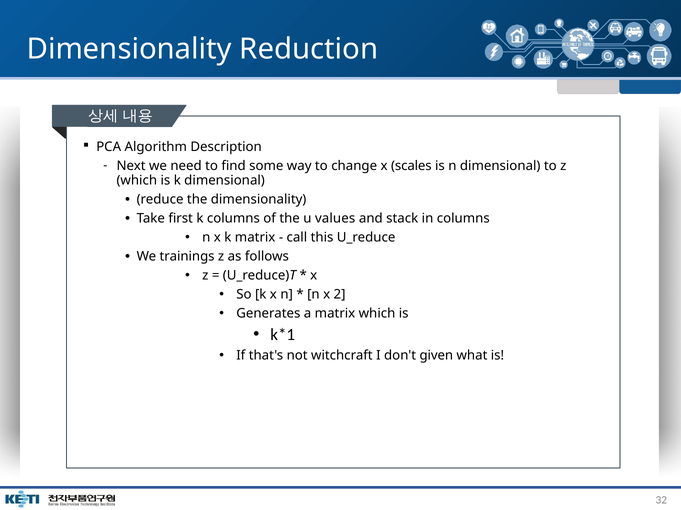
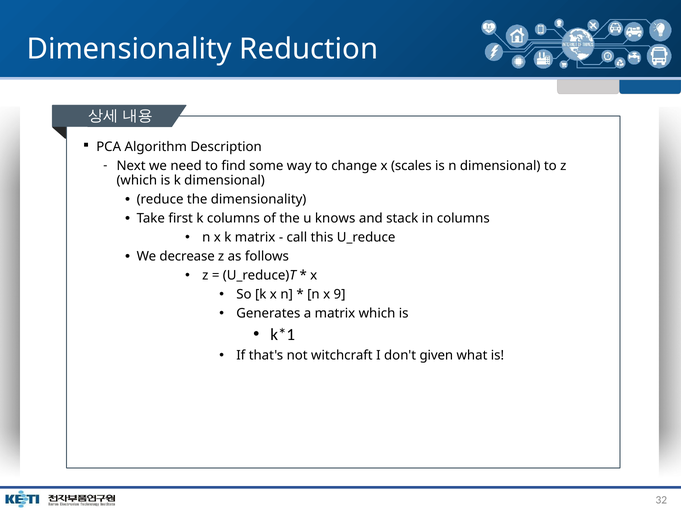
values: values -> knows
trainings: trainings -> decrease
2: 2 -> 9
